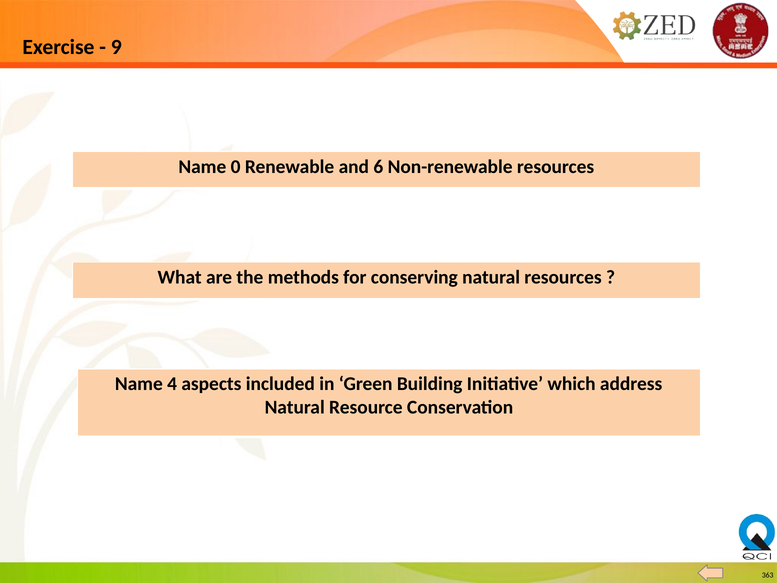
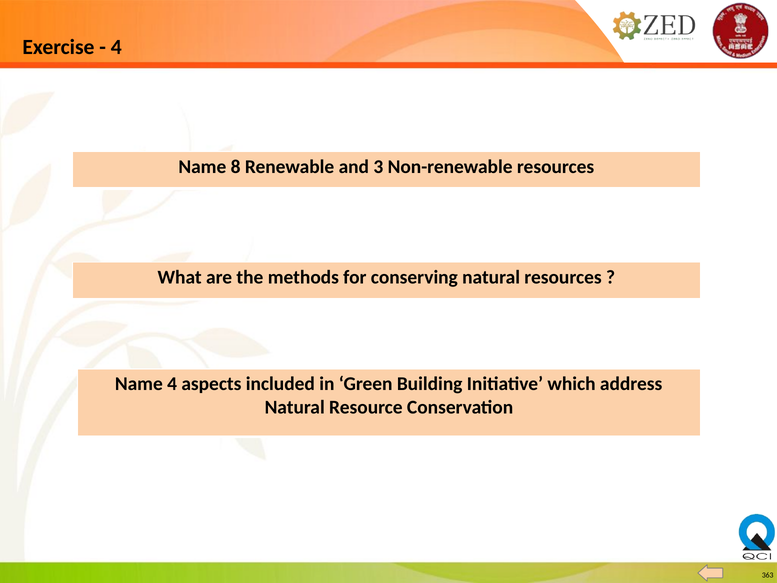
9 at (116, 47): 9 -> 4
0: 0 -> 8
6: 6 -> 3
